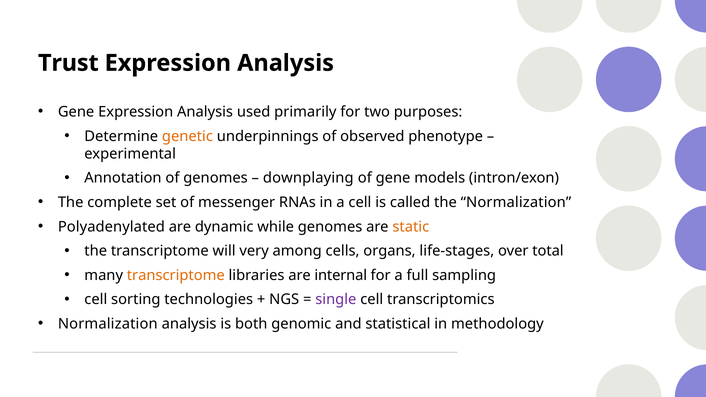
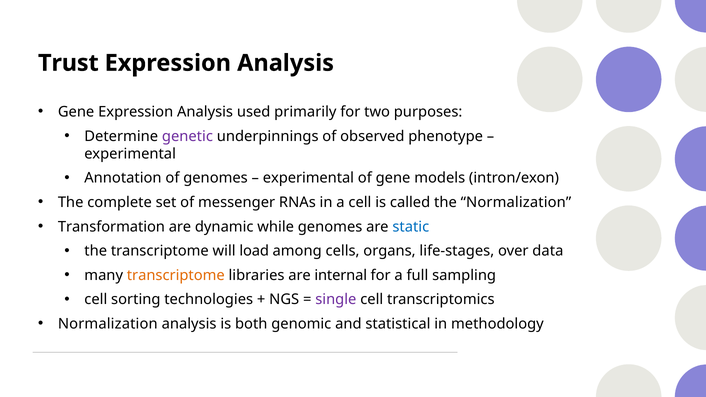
genetic colour: orange -> purple
downplaying at (308, 178): downplaying -> experimental
Polyadenylated: Polyadenylated -> Transformation
static colour: orange -> blue
very: very -> load
total: total -> data
